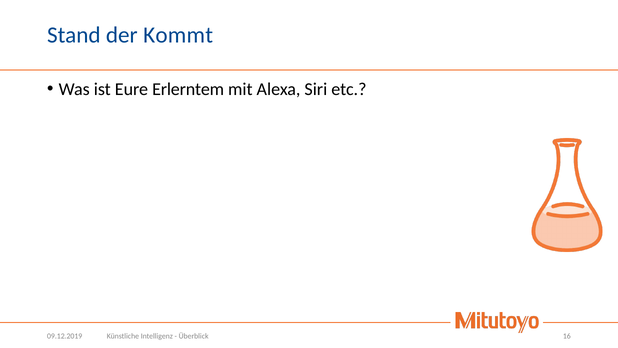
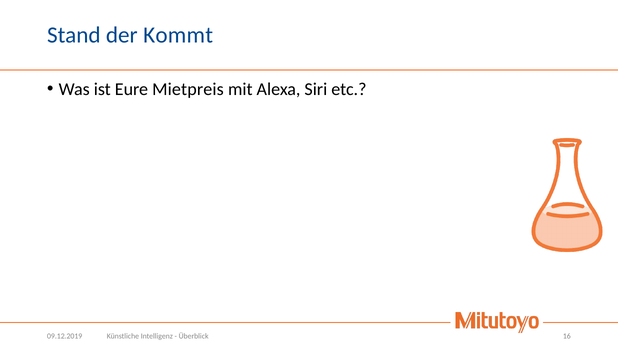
Erlerntem: Erlerntem -> Mietpreis
